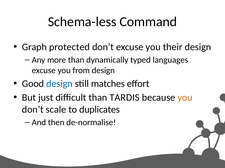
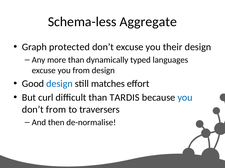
Command: Command -> Aggregate
just: just -> curl
you at (185, 98) colour: orange -> blue
don’t scale: scale -> from
duplicates: duplicates -> traversers
